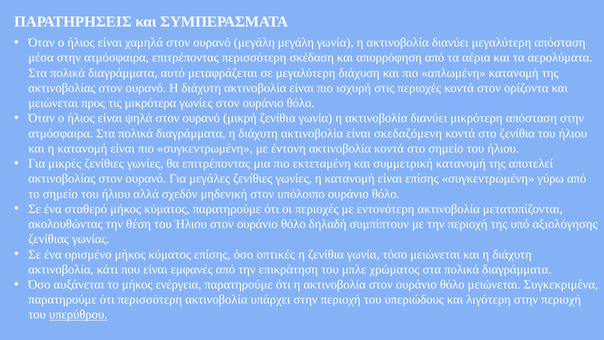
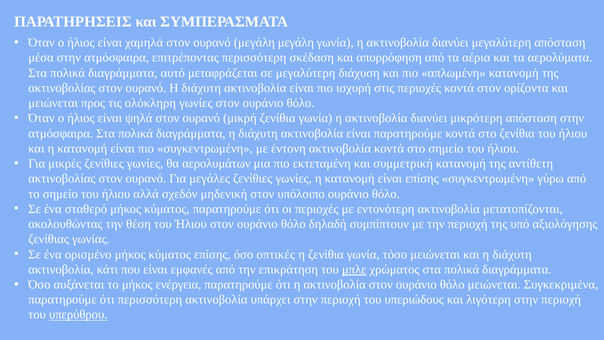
μικρότερα: μικρότερα -> ολόκληρη
είναι σκεδαζόμενη: σκεδαζόμενη -> παρατηρούμε
θα επιτρέποντας: επιτρέποντας -> αερολυμάτων
αποτελεί: αποτελεί -> αντίθετη
μπλε underline: none -> present
